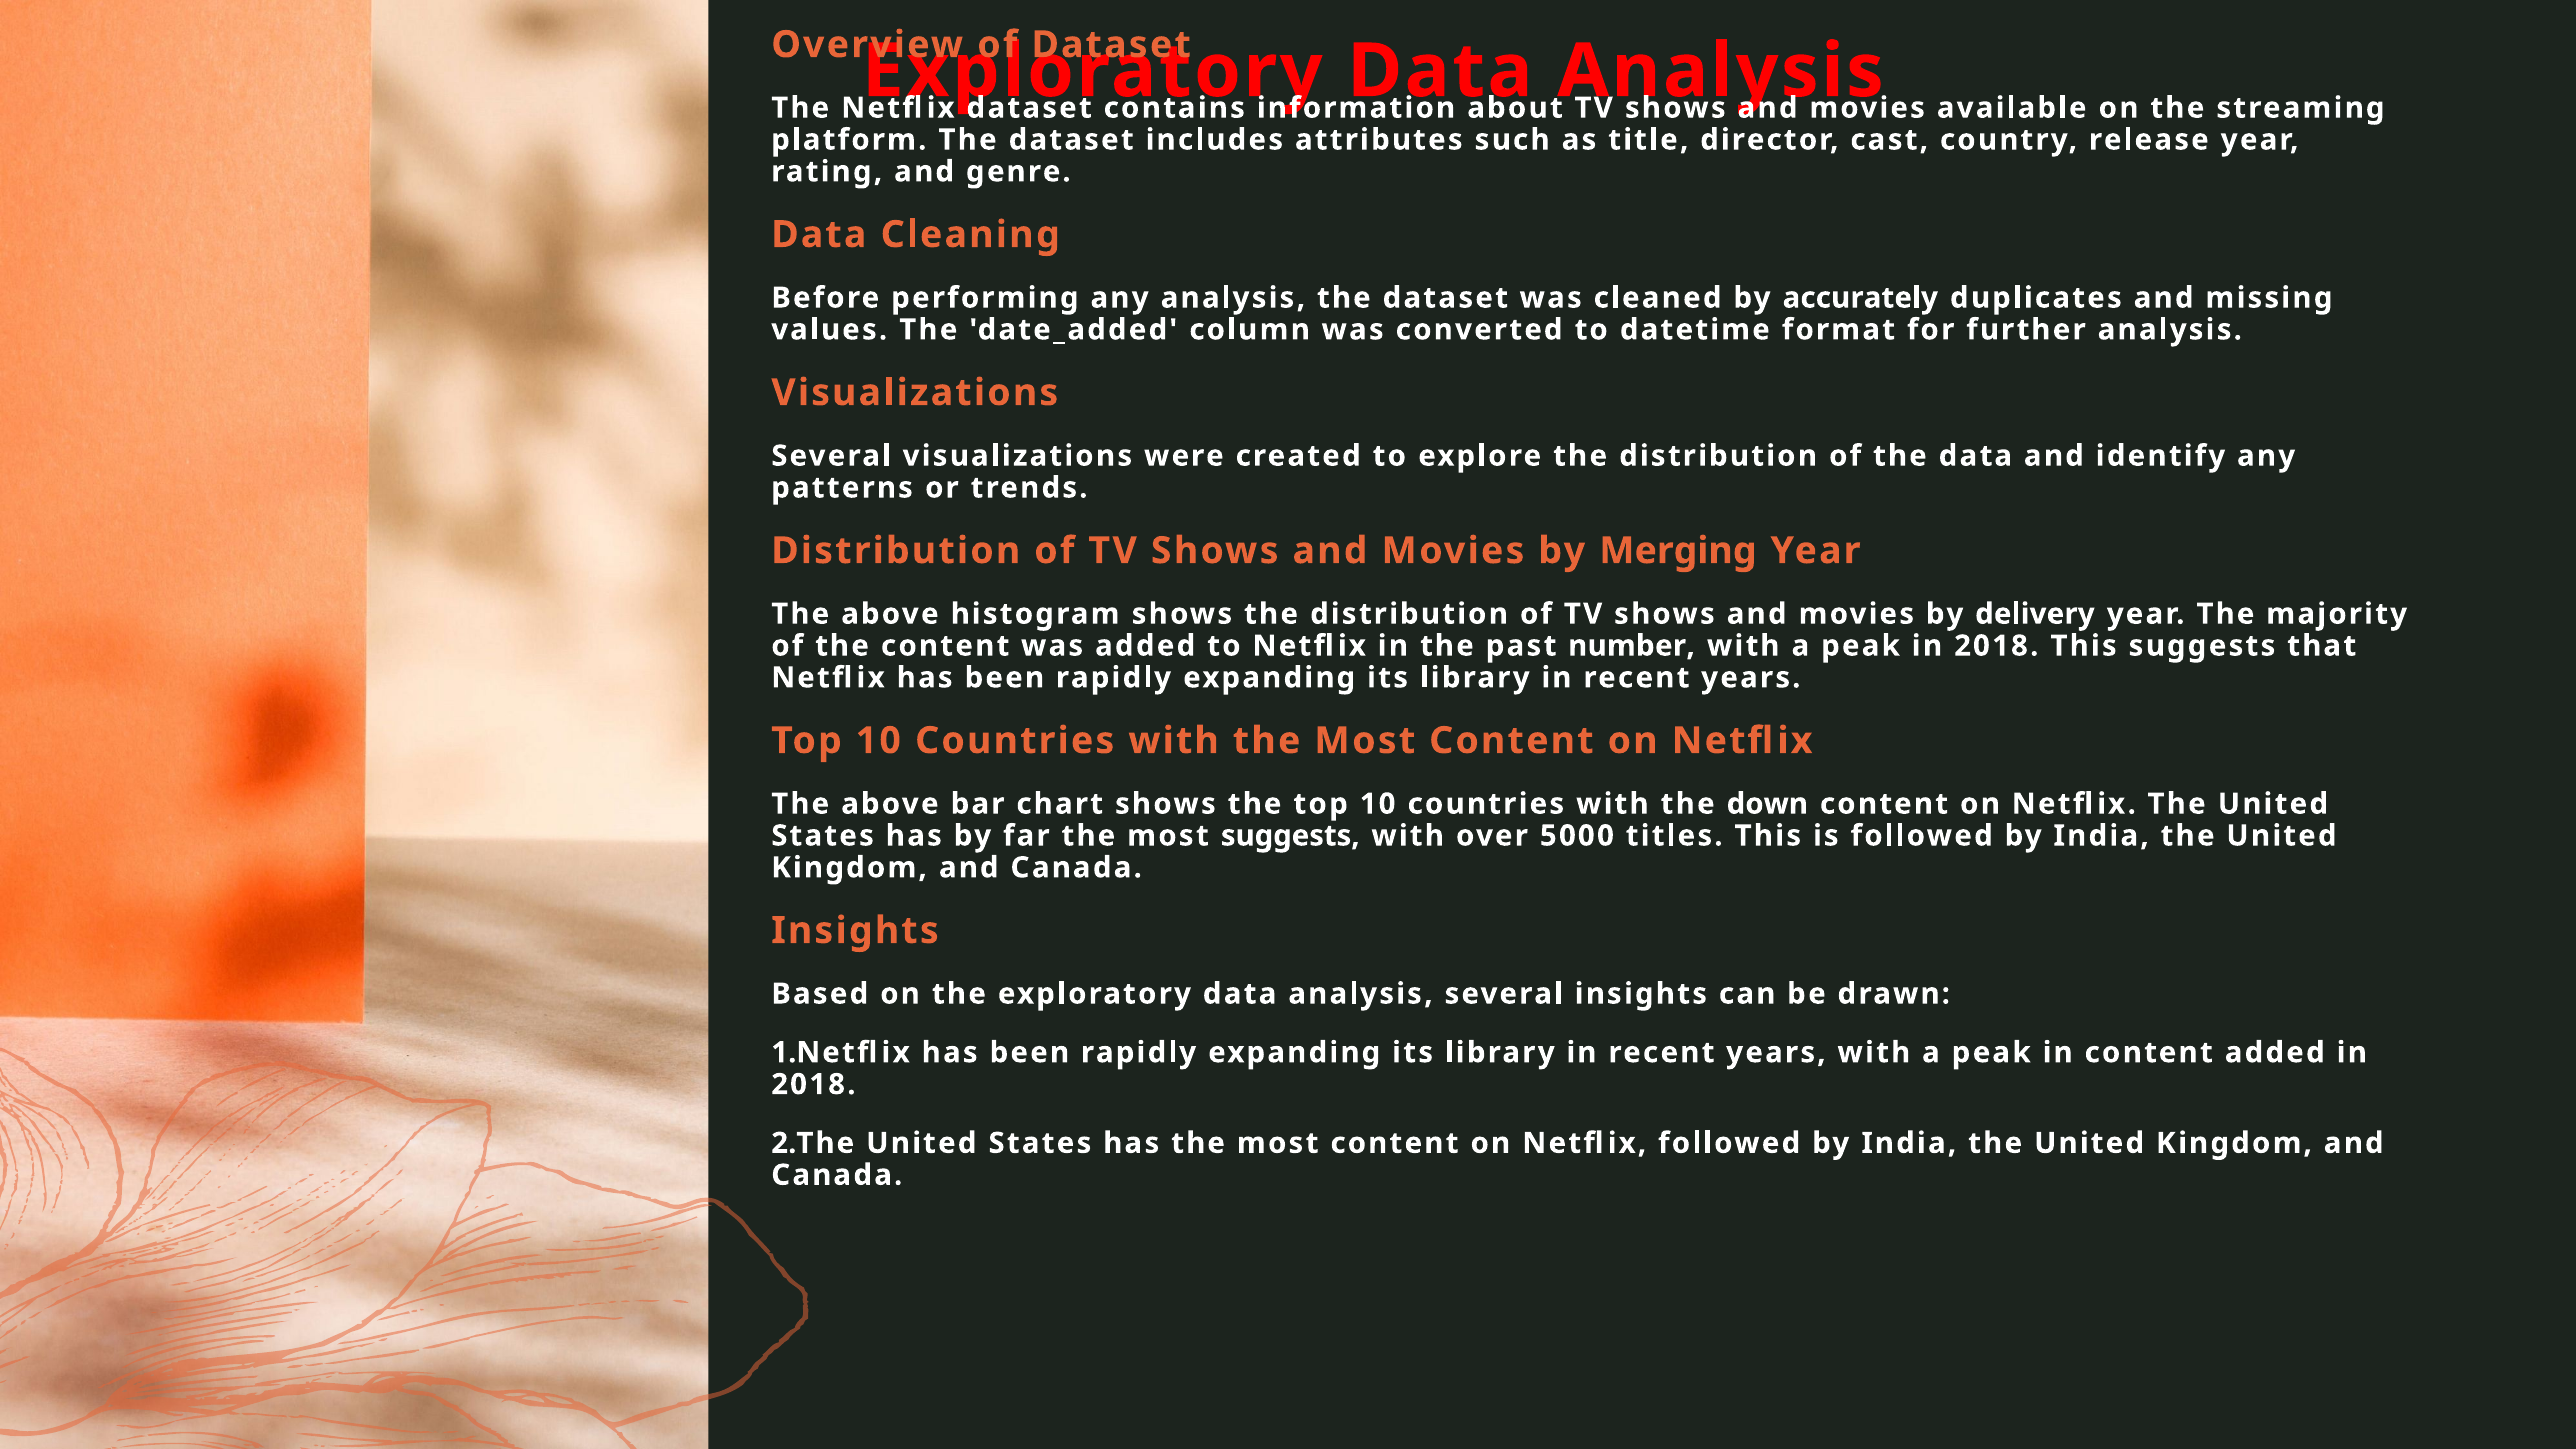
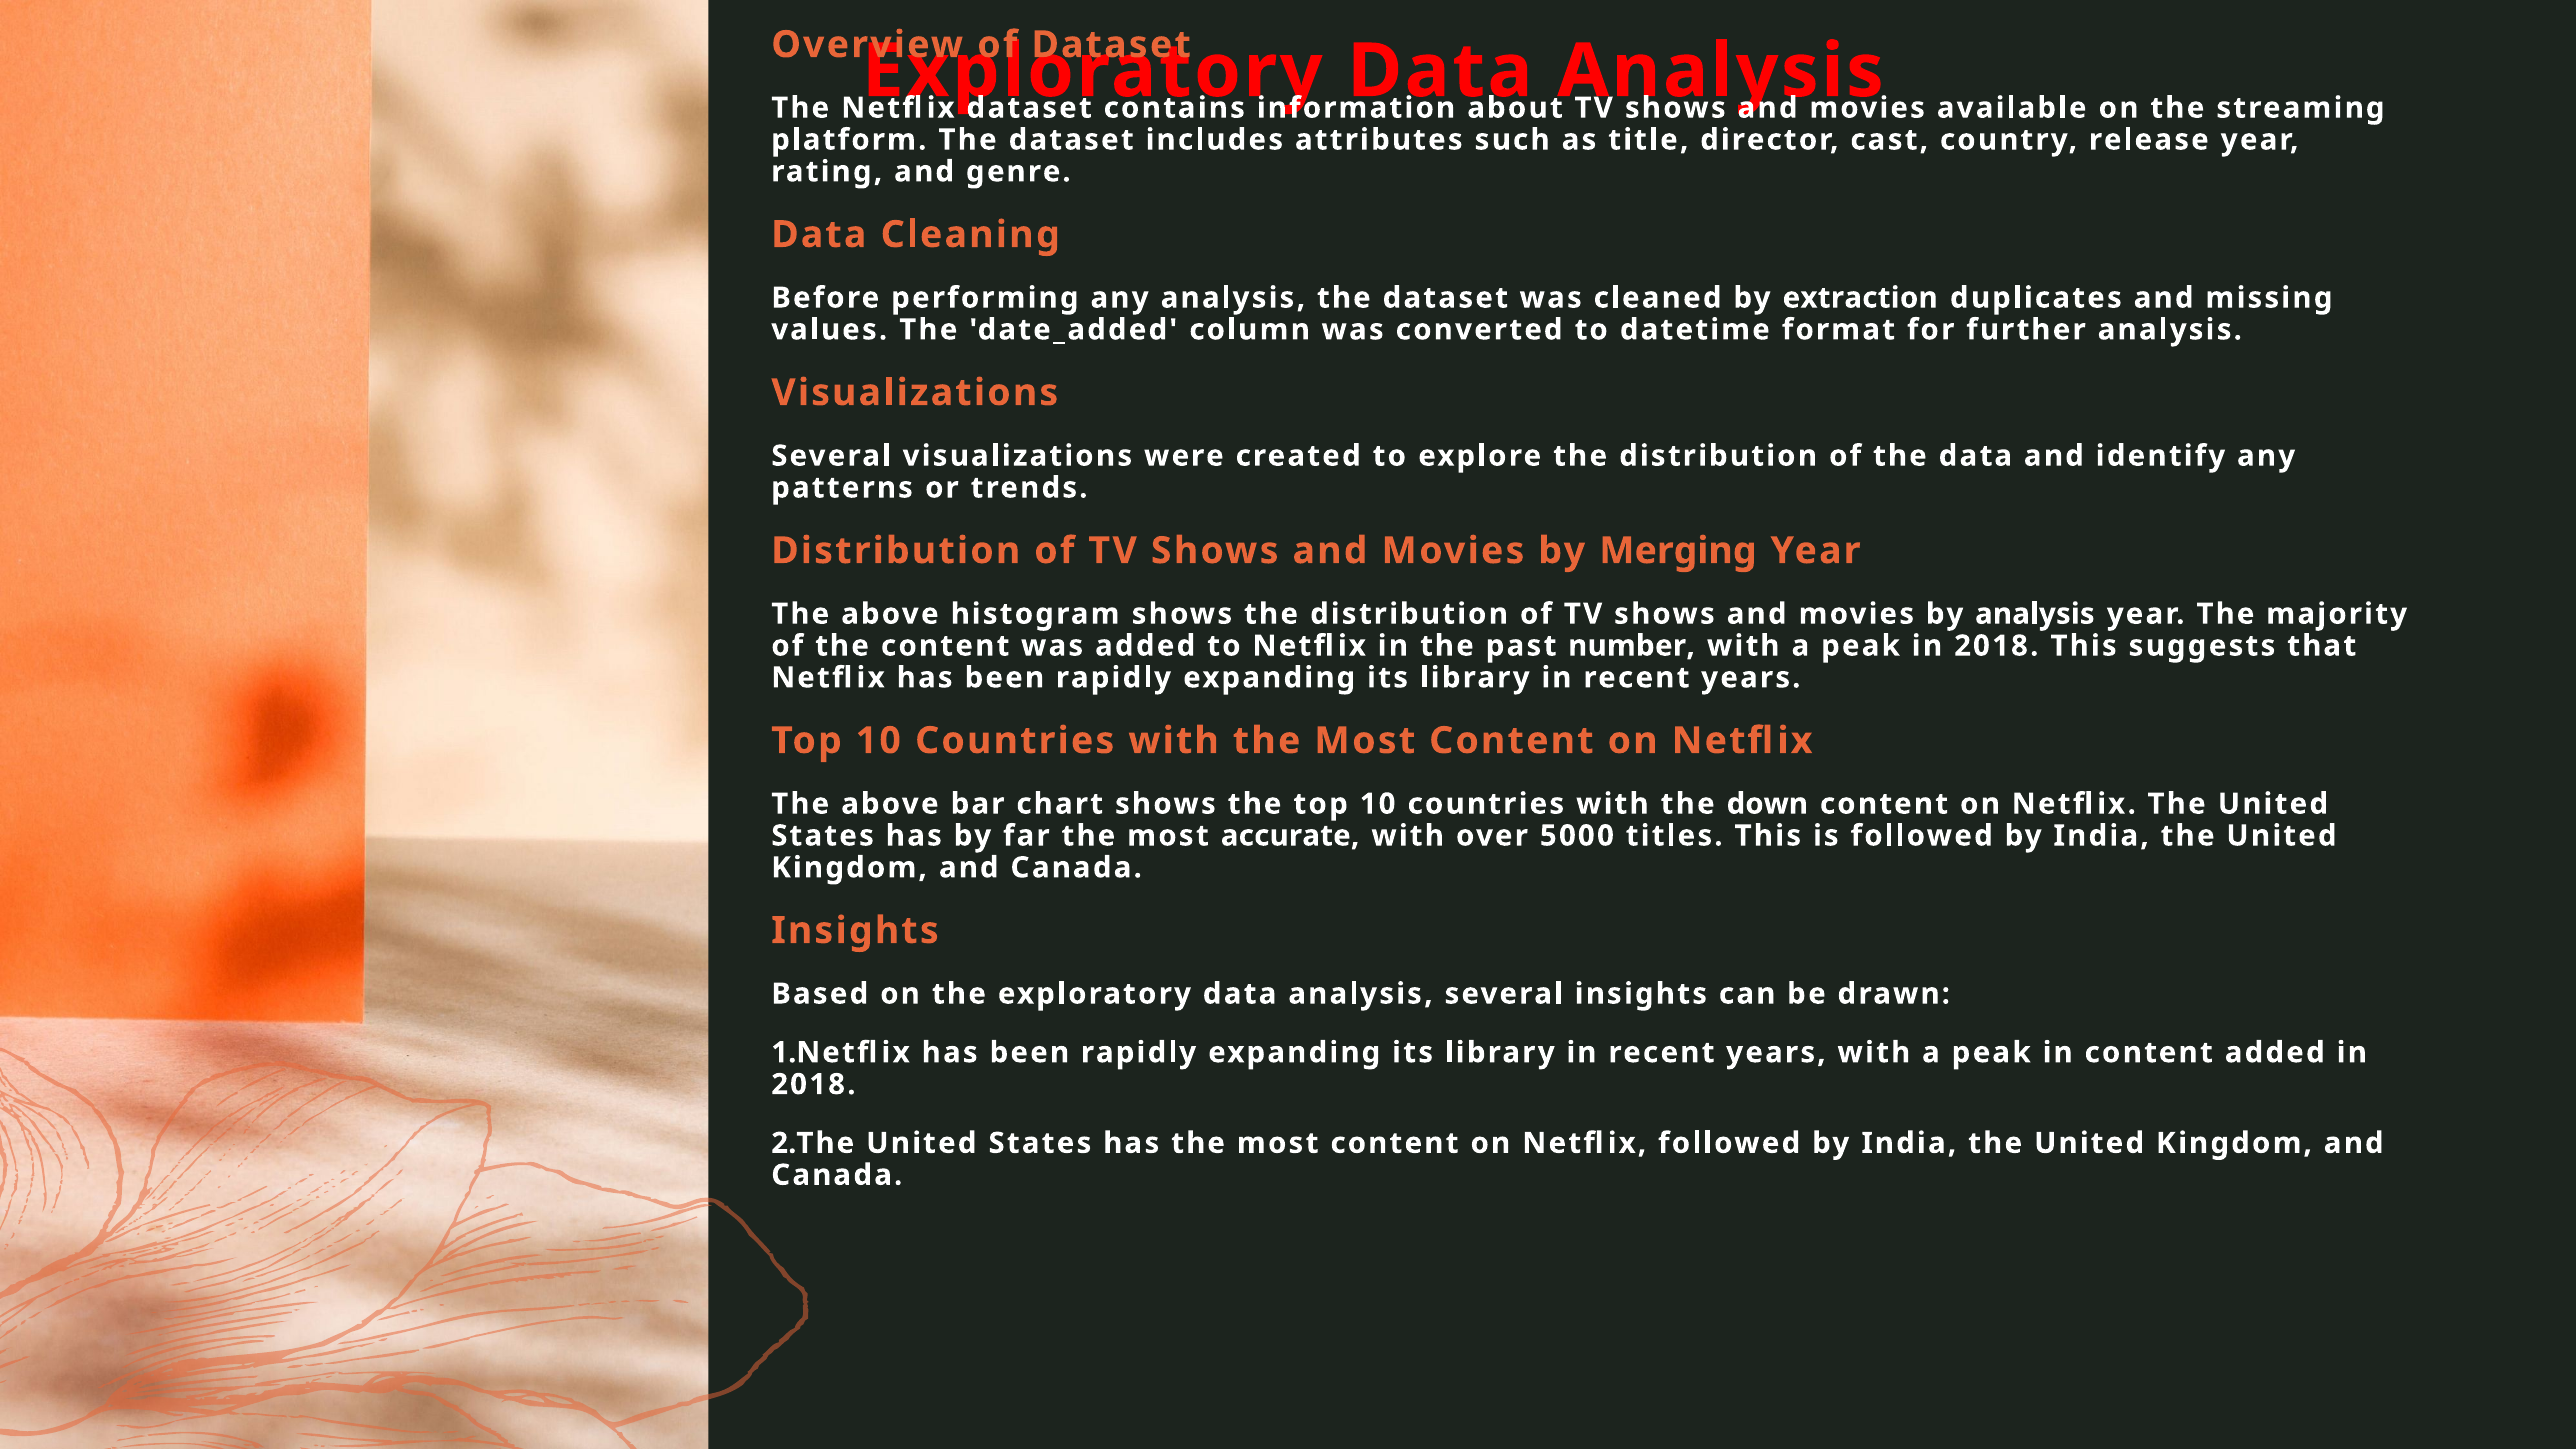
accurately: accurately -> extraction
by delivery: delivery -> analysis
most suggests: suggests -> accurate
